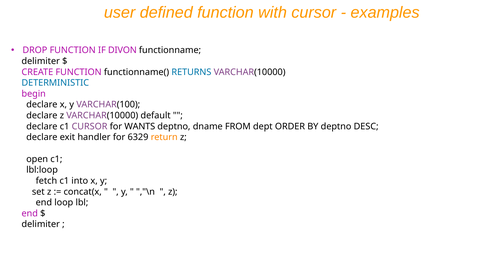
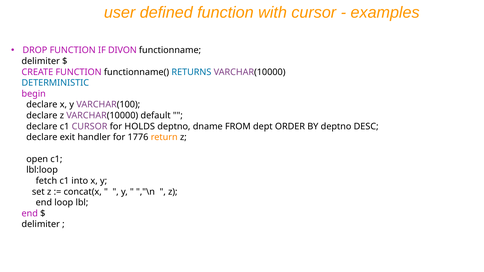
WANTS: WANTS -> HOLDS
6329: 6329 -> 1776
